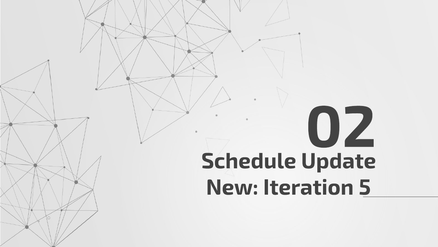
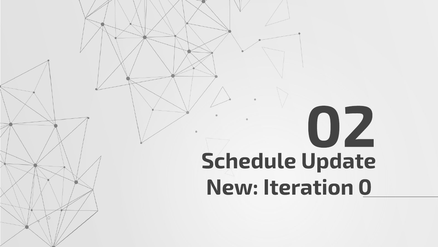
5: 5 -> 0
